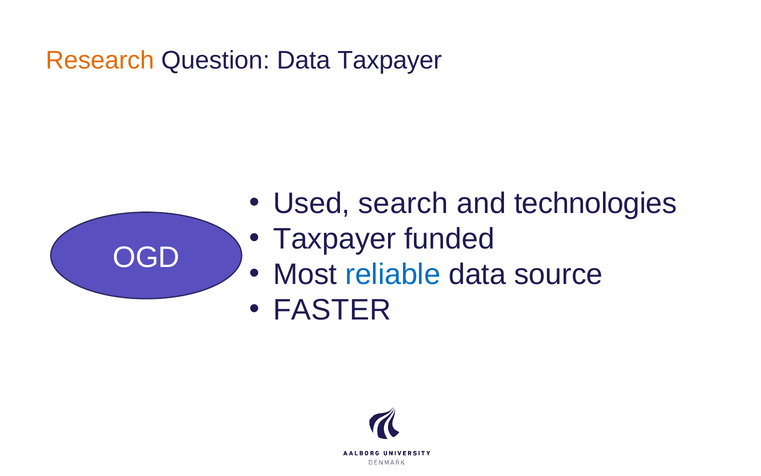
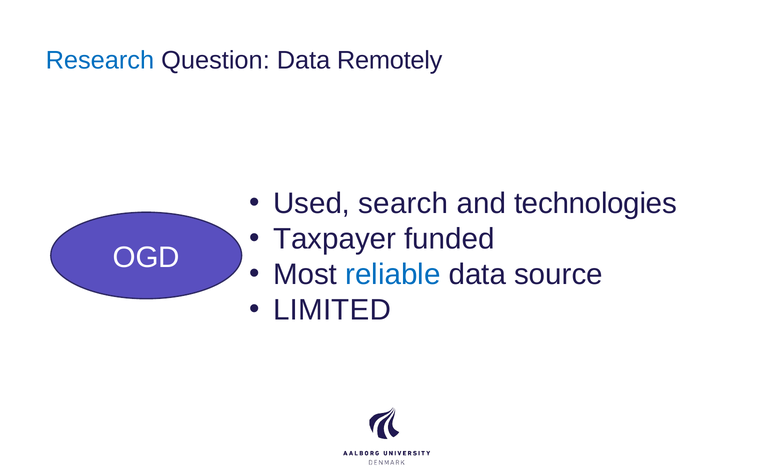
Research colour: orange -> blue
Data Taxpayer: Taxpayer -> Remotely
FASTER: FASTER -> LIMITED
